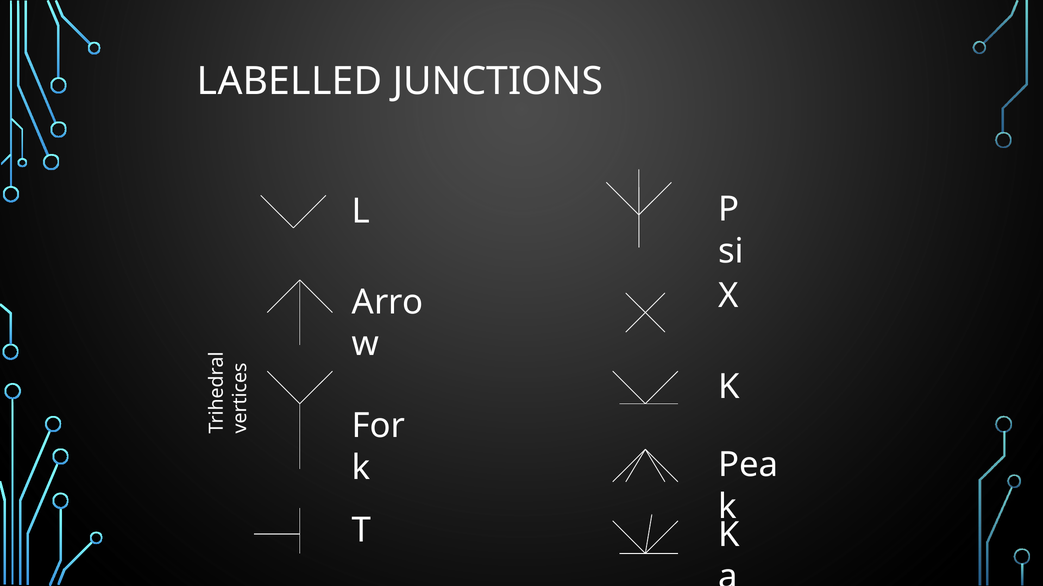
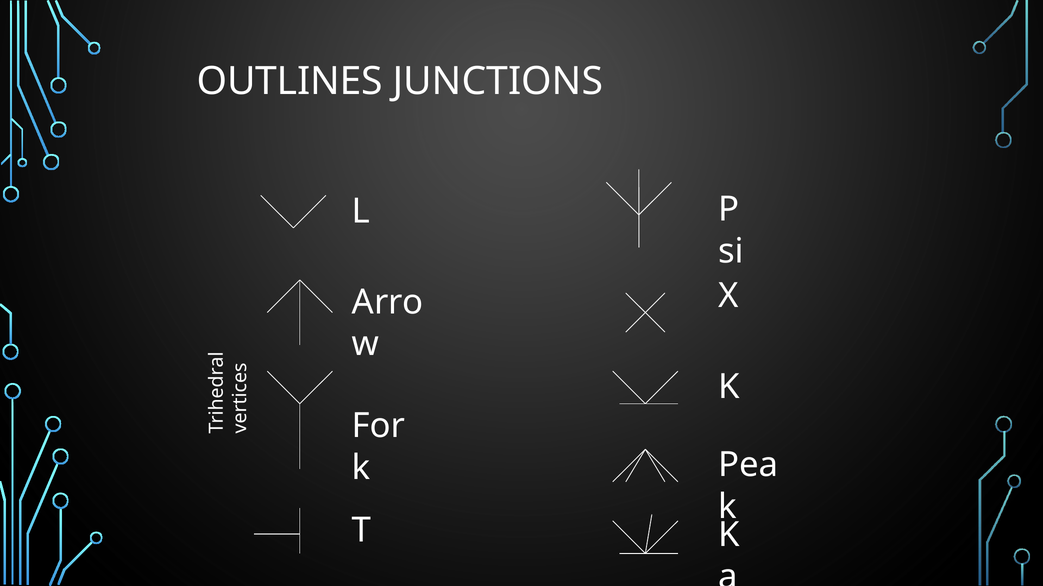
LABELLED: LABELLED -> OUTLINES
